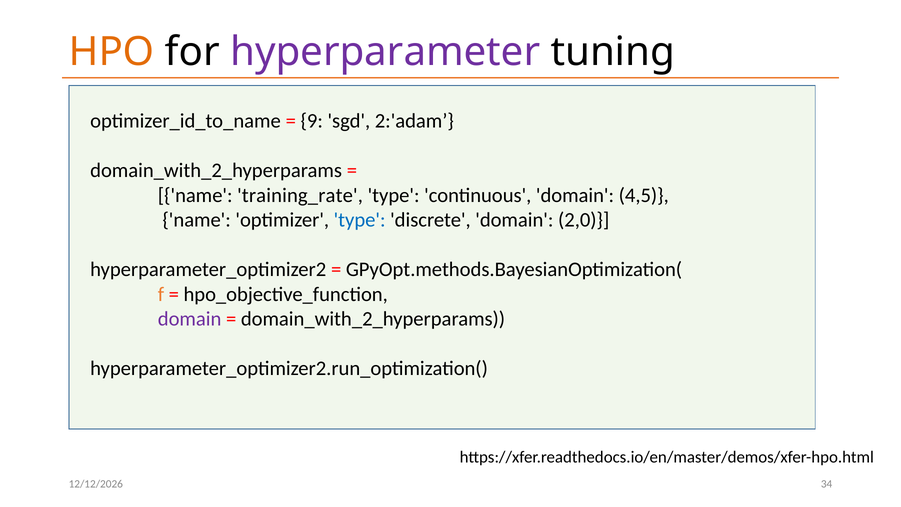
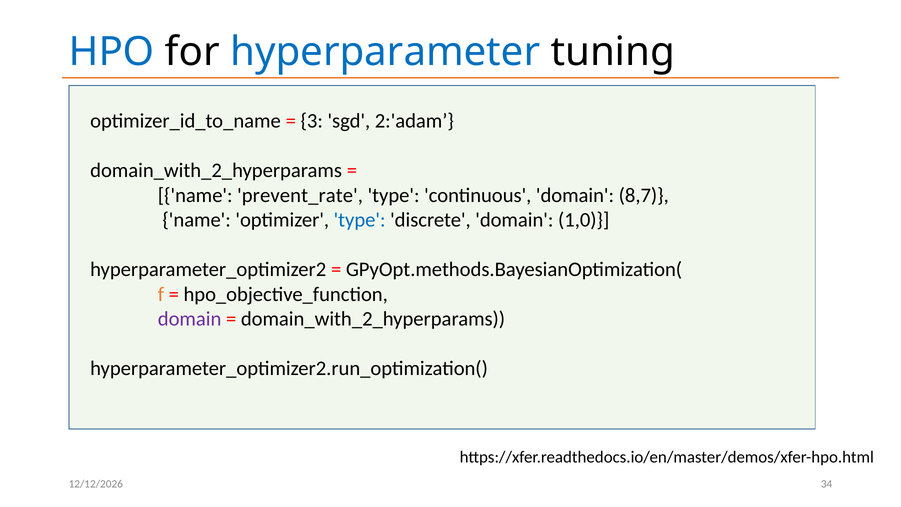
HPO colour: orange -> blue
hyperparameter colour: purple -> blue
9: 9 -> 3
training_rate: training_rate -> prevent_rate
4,5: 4,5 -> 8,7
2,0: 2,0 -> 1,0
